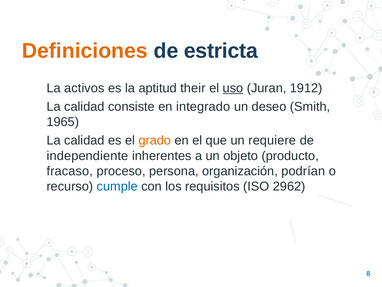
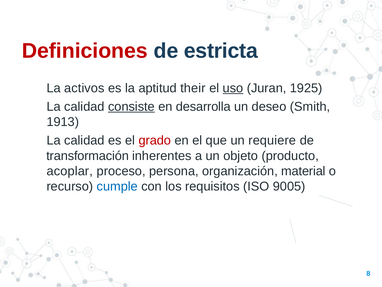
Definiciones colour: orange -> red
1912: 1912 -> 1925
consiste underline: none -> present
integrado: integrado -> desarrolla
1965: 1965 -> 1913
grado colour: orange -> red
independiente: independiente -> transformación
fracaso: fracaso -> acoplar
podrían: podrían -> material
2962: 2962 -> 9005
